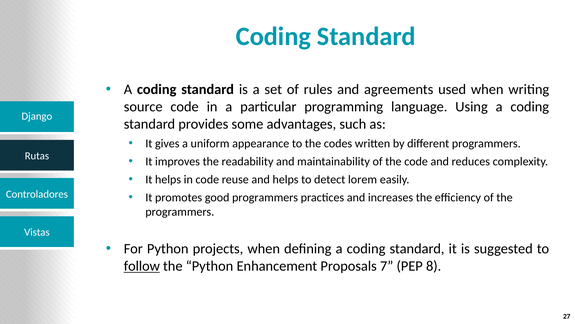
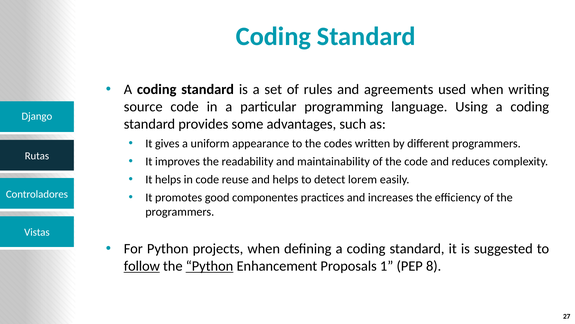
good programmers: programmers -> componentes
Python at (210, 266) underline: none -> present
7: 7 -> 1
